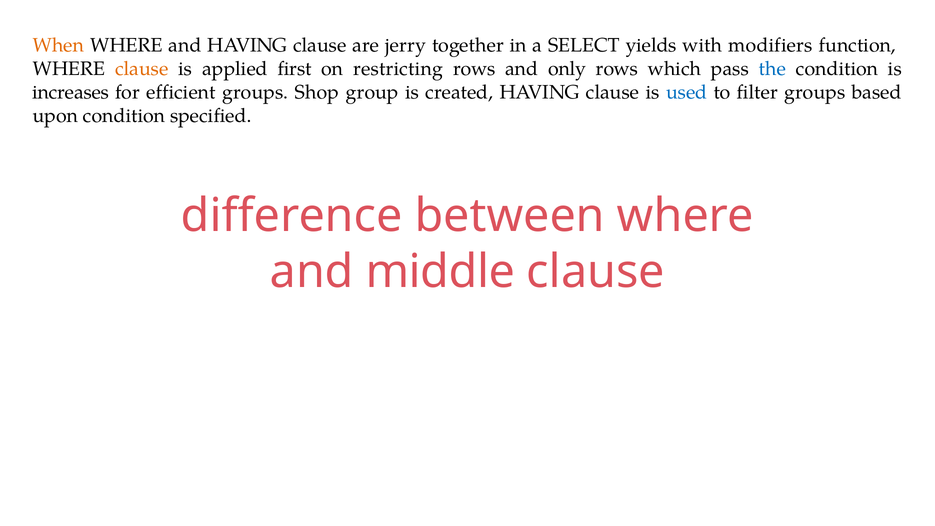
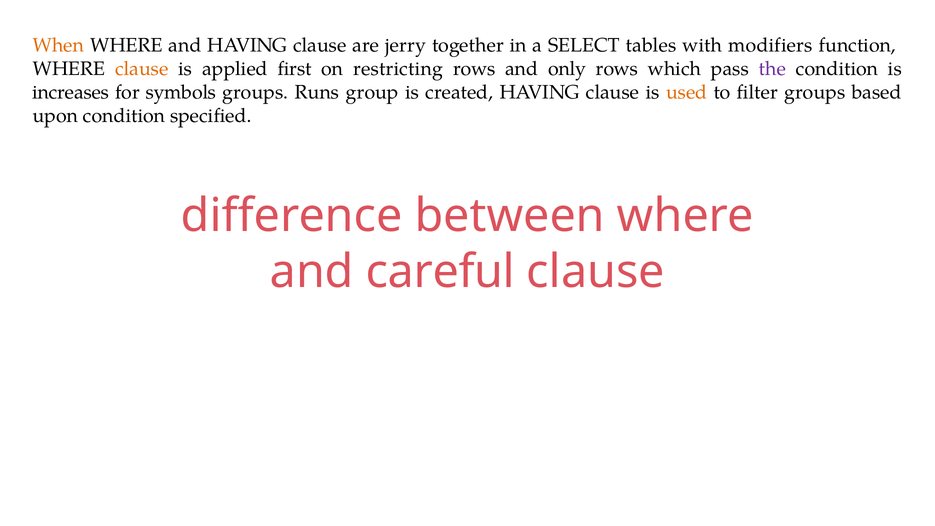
yields: yields -> tables
the colour: blue -> purple
efficient: efficient -> symbols
Shop: Shop -> Runs
used colour: blue -> orange
middle: middle -> careful
